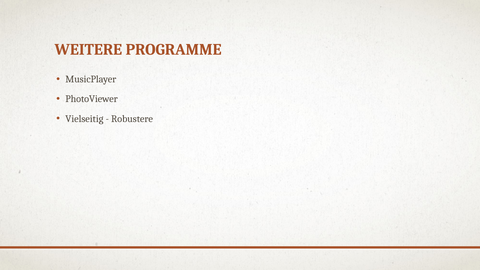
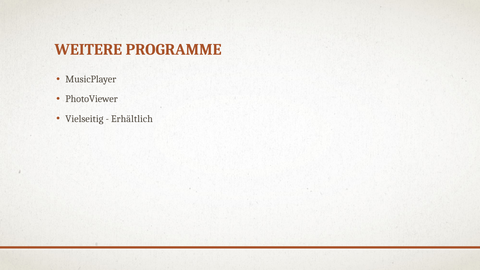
Robustere: Robustere -> Erhältlich
